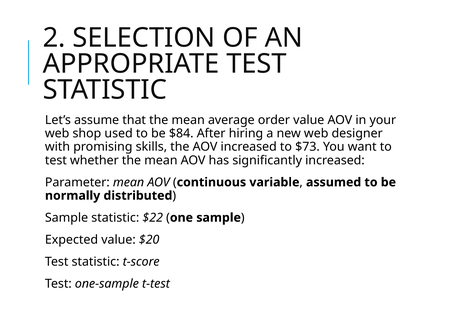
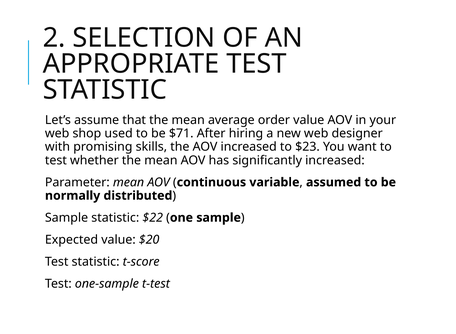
$84: $84 -> $71
$73: $73 -> $23
